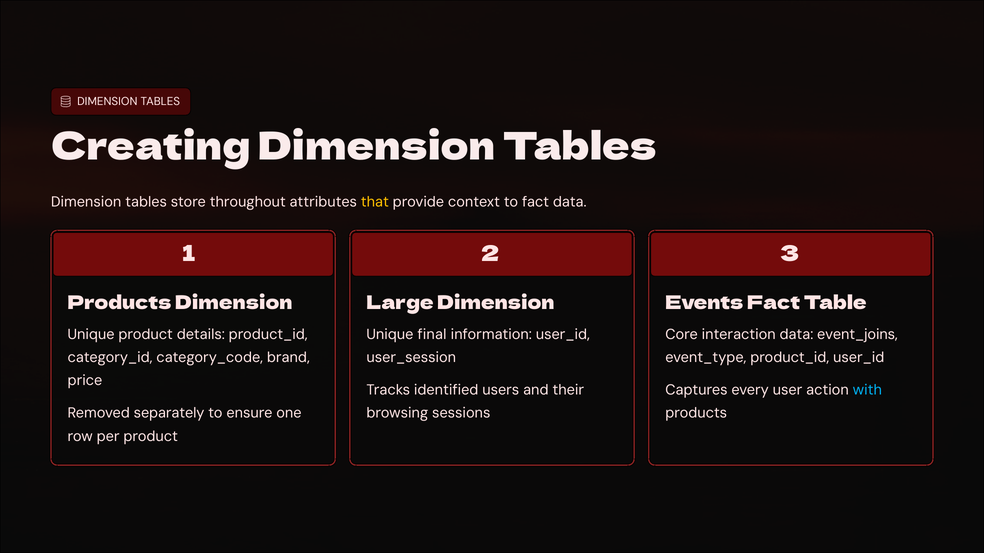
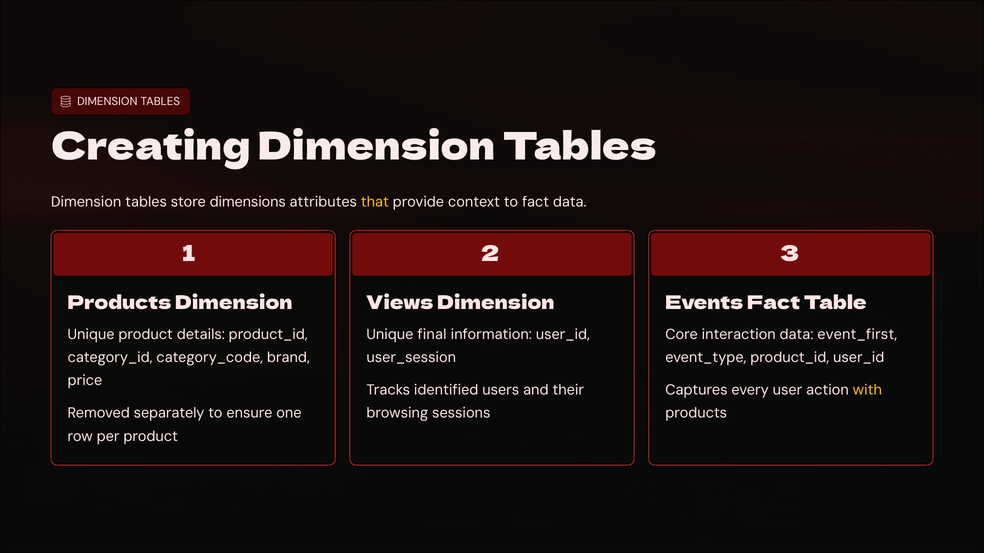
throughout: throughout -> dimensions
Large: Large -> Views
event_joins: event_joins -> event_first
with colour: light blue -> yellow
